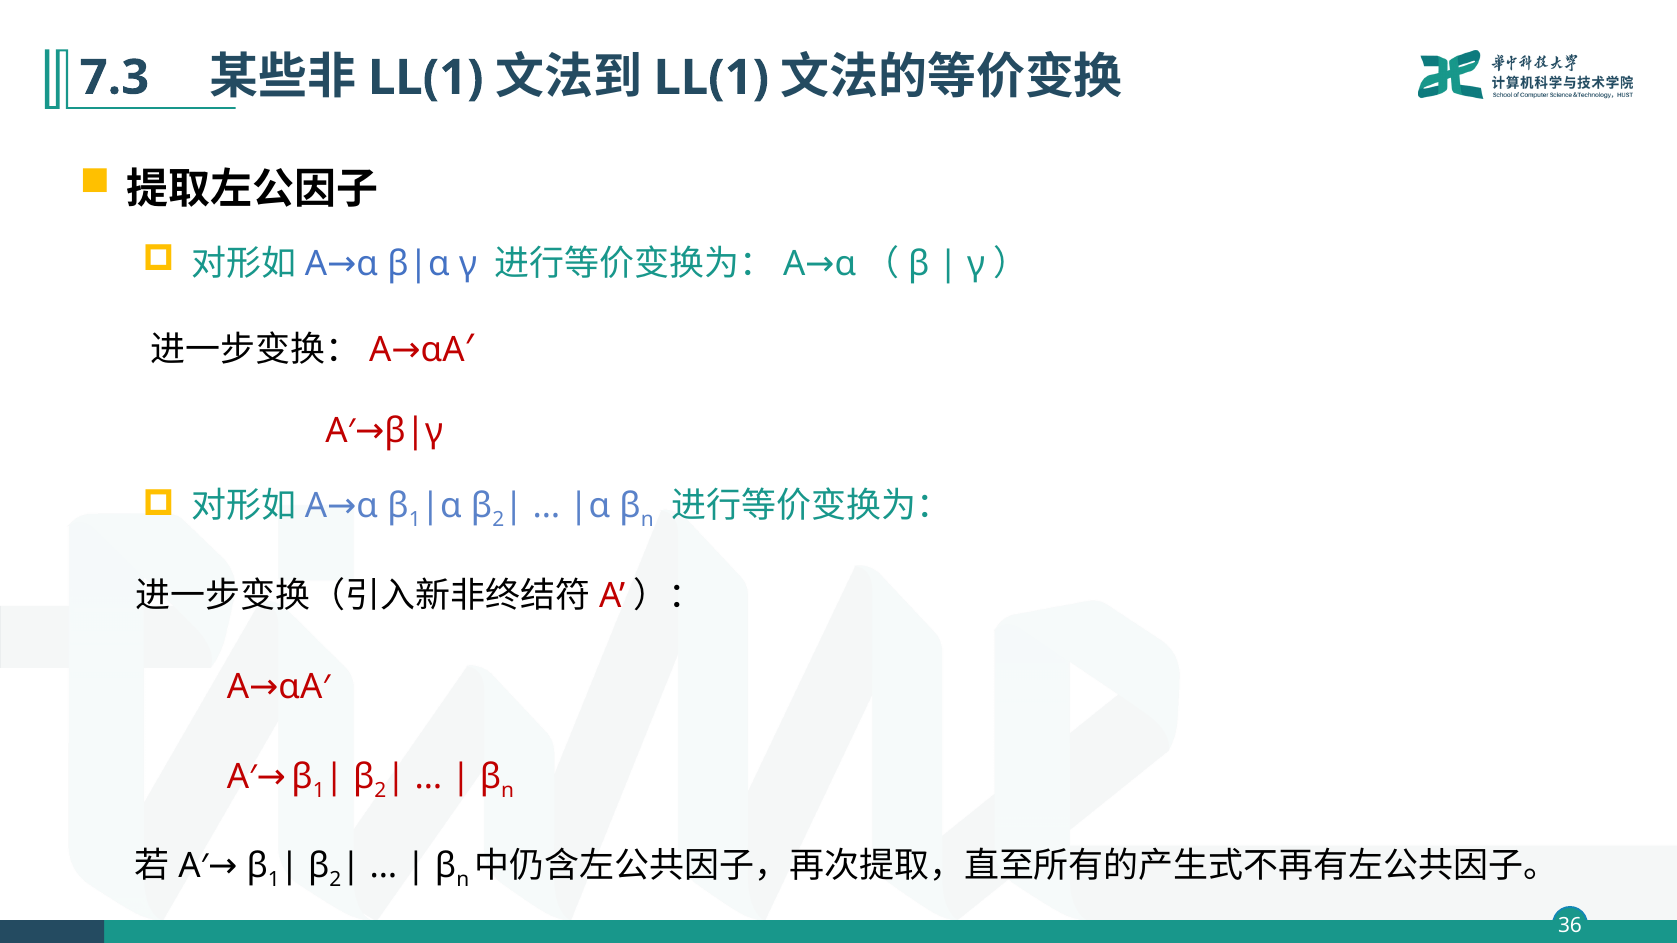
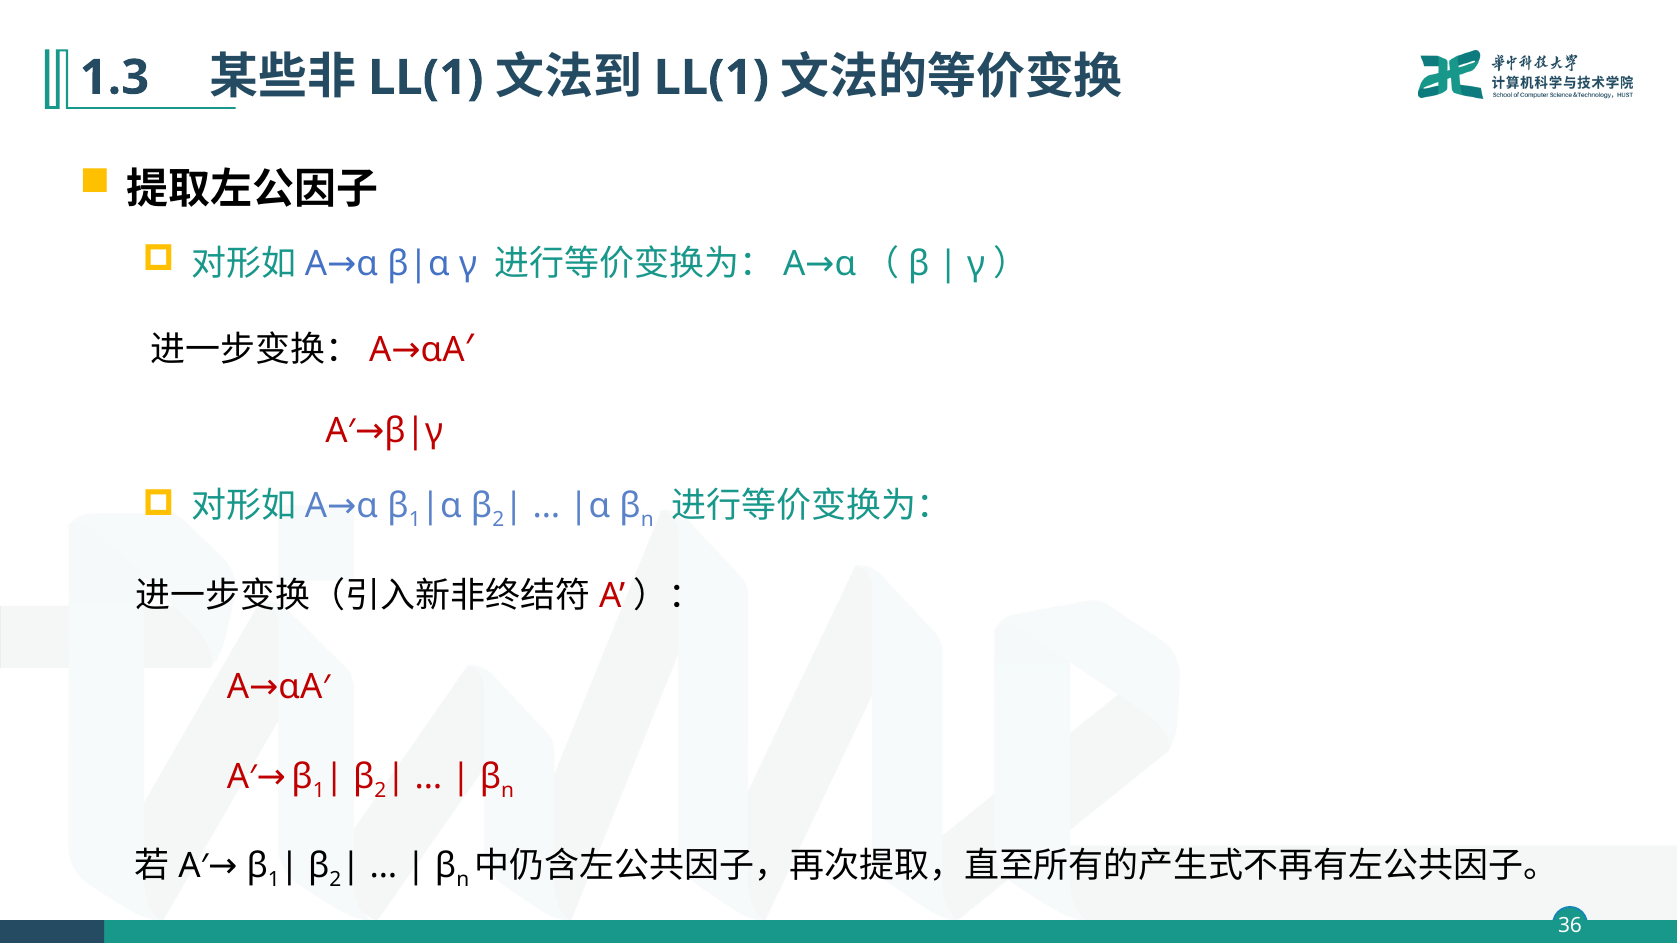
7.3: 7.3 -> 1.3
